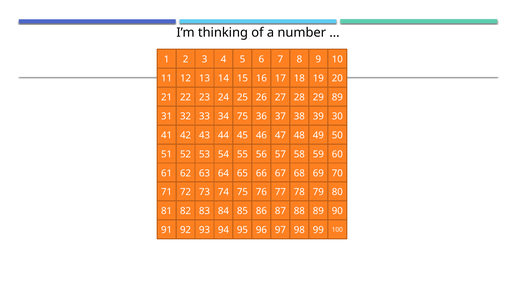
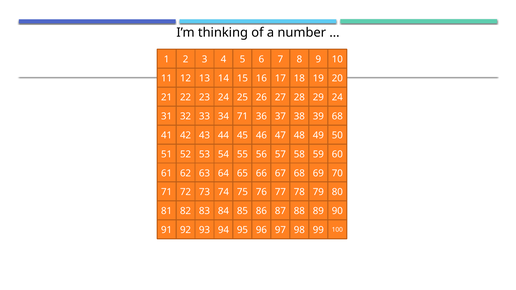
29 89: 89 -> 24
34 75: 75 -> 71
39 30: 30 -> 68
